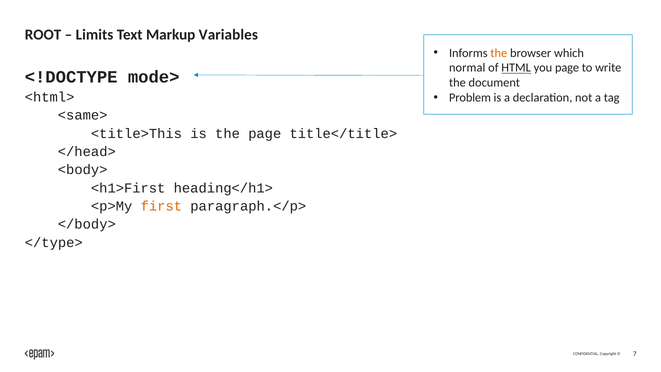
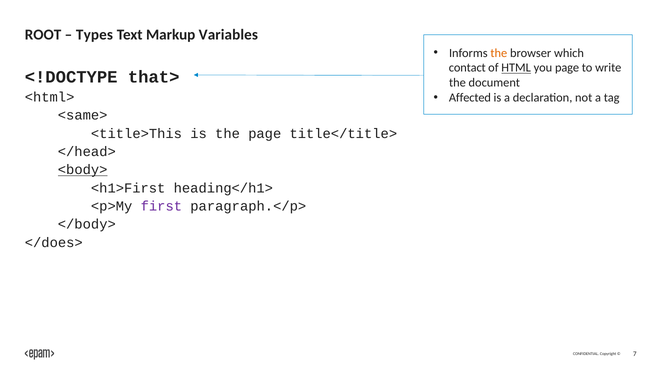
Limits: Limits -> Types
normal: normal -> contact
mode>: mode> -> that>
Problem: Problem -> Affected
<body> underline: none -> present
first colour: orange -> purple
</type>: </type> -> </does>
